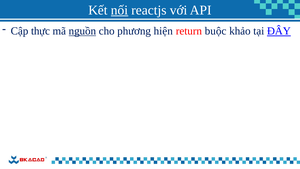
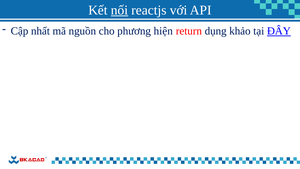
thực: thực -> nhất
nguồn underline: present -> none
buộc: buộc -> dụng
